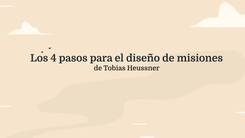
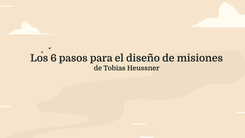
4: 4 -> 6
